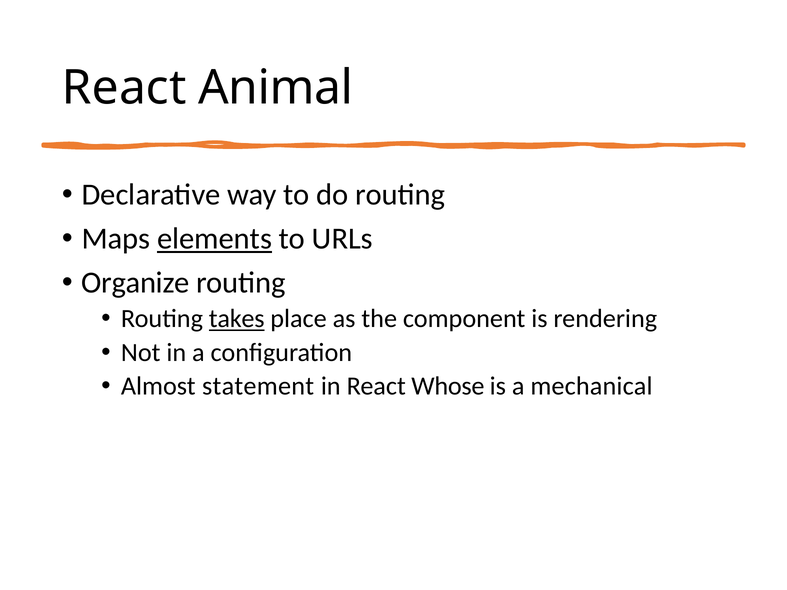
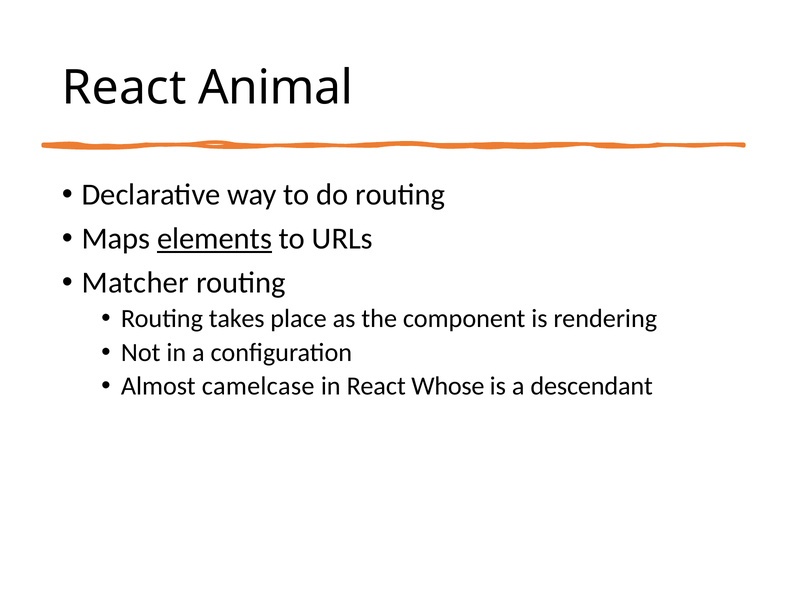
Organize: Organize -> Matcher
takes underline: present -> none
statement: statement -> camelcase
mechanical: mechanical -> descendant
